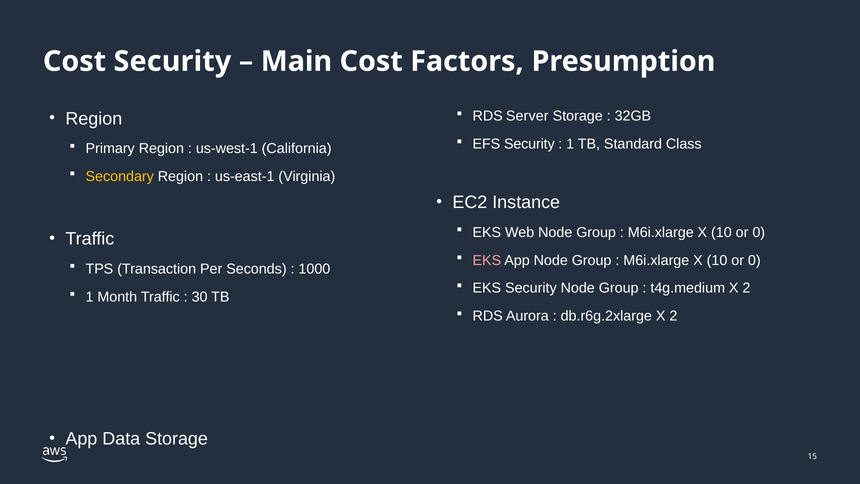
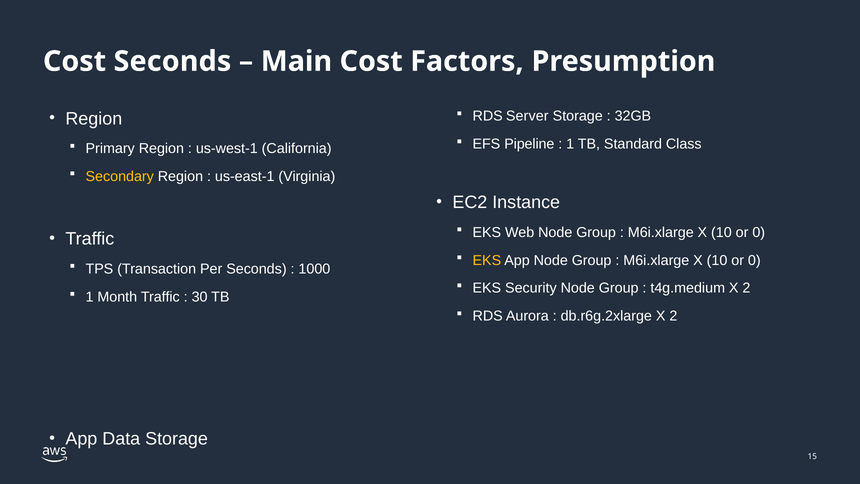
Cost Security: Security -> Seconds
EFS Security: Security -> Pipeline
EKS at (487, 260) colour: pink -> yellow
